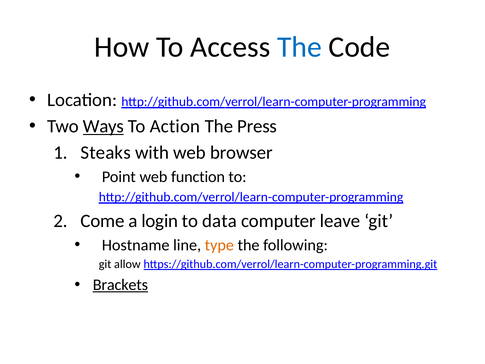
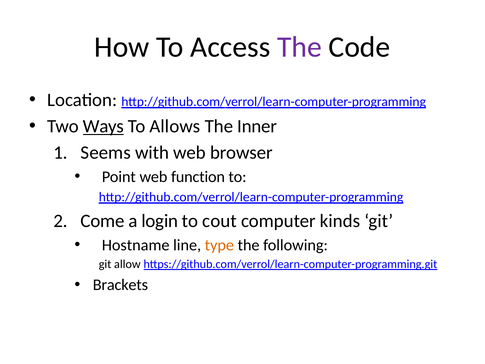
The at (299, 47) colour: blue -> purple
Action: Action -> Allows
Press: Press -> Inner
Steaks: Steaks -> Seems
data: data -> cout
leave: leave -> kinds
Brackets underline: present -> none
